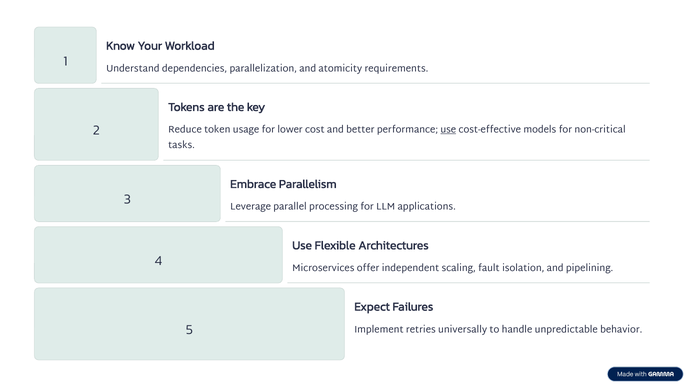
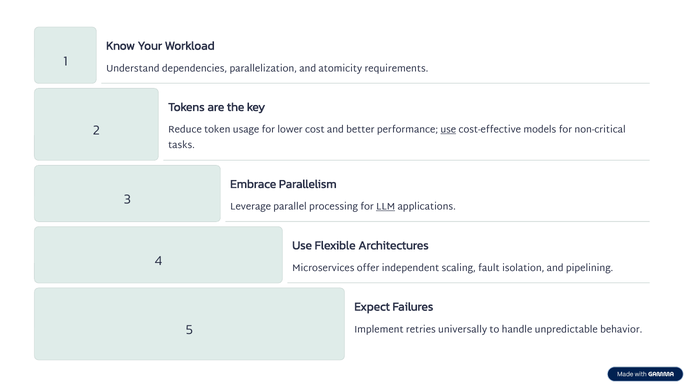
LLM underline: none -> present
